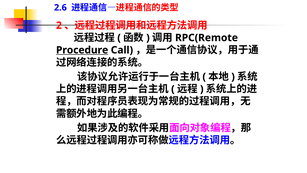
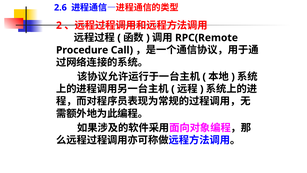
Procedure underline: present -> none
